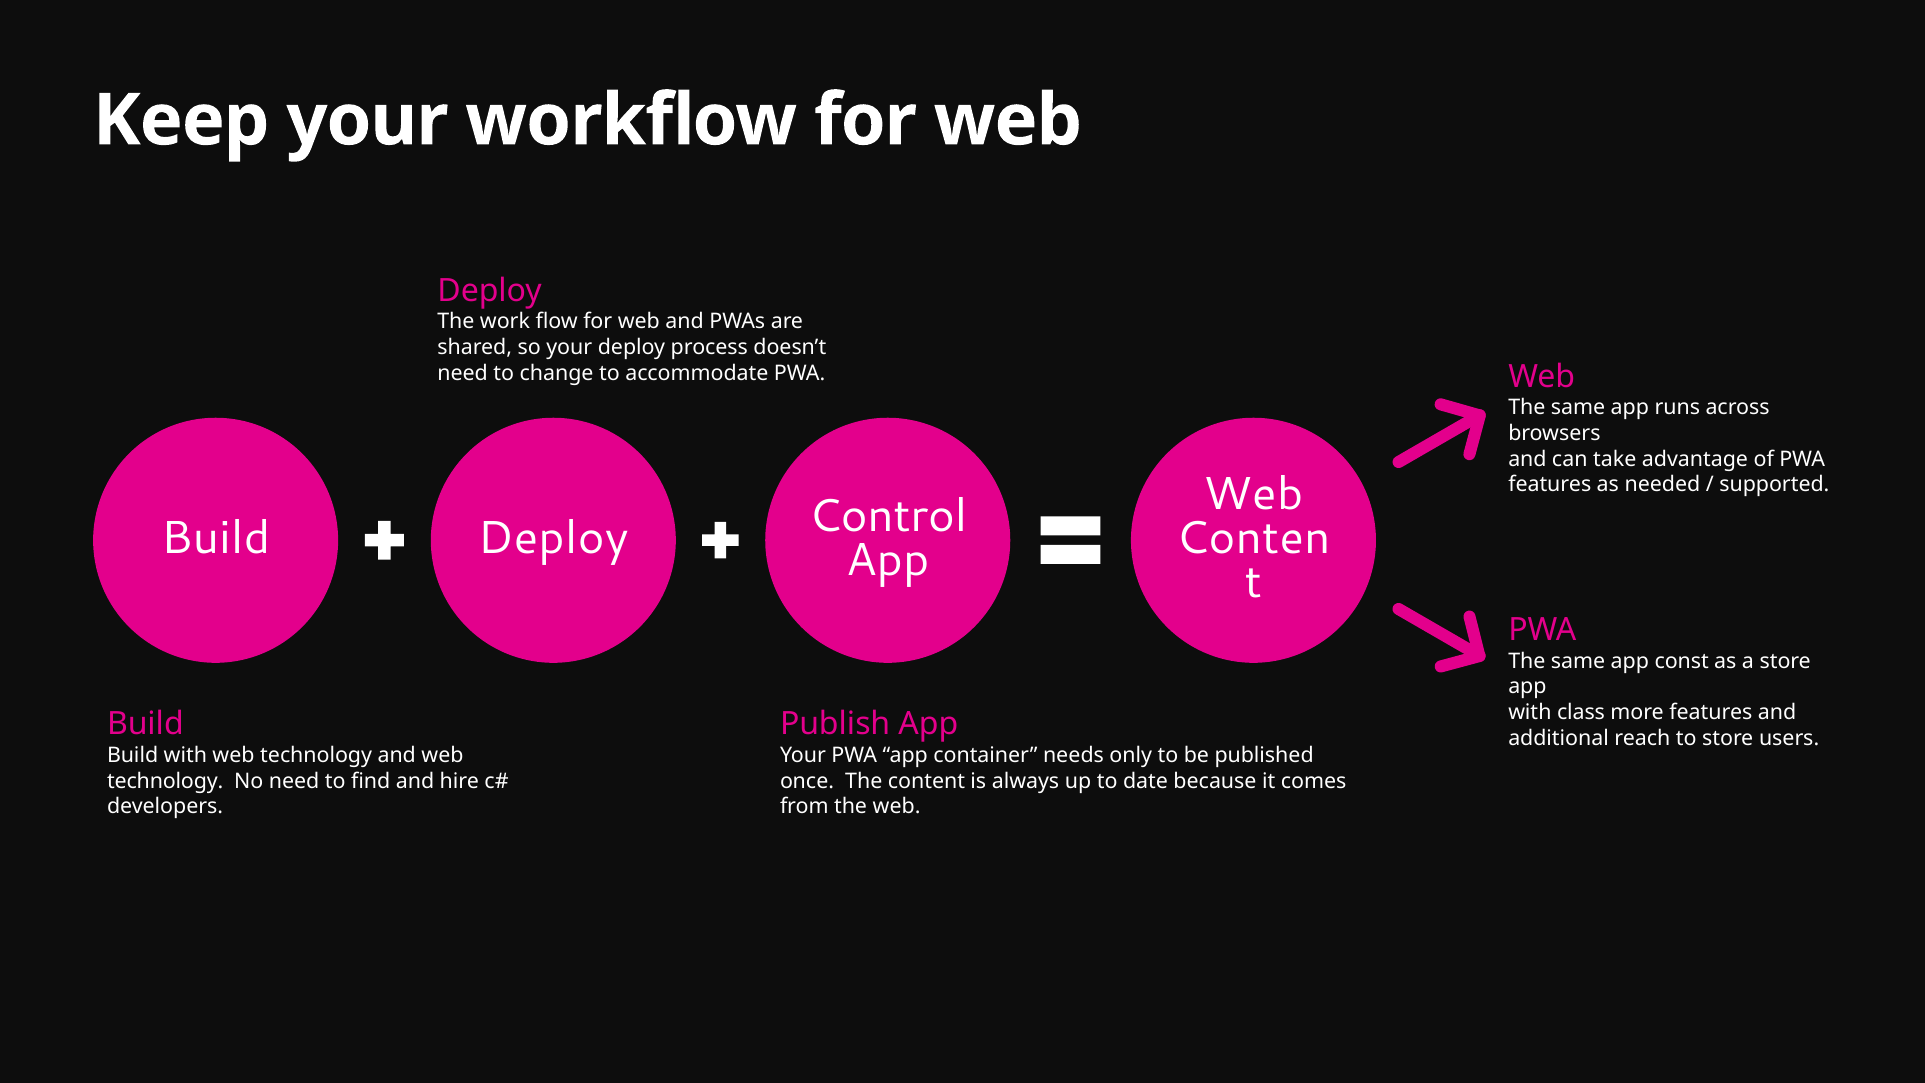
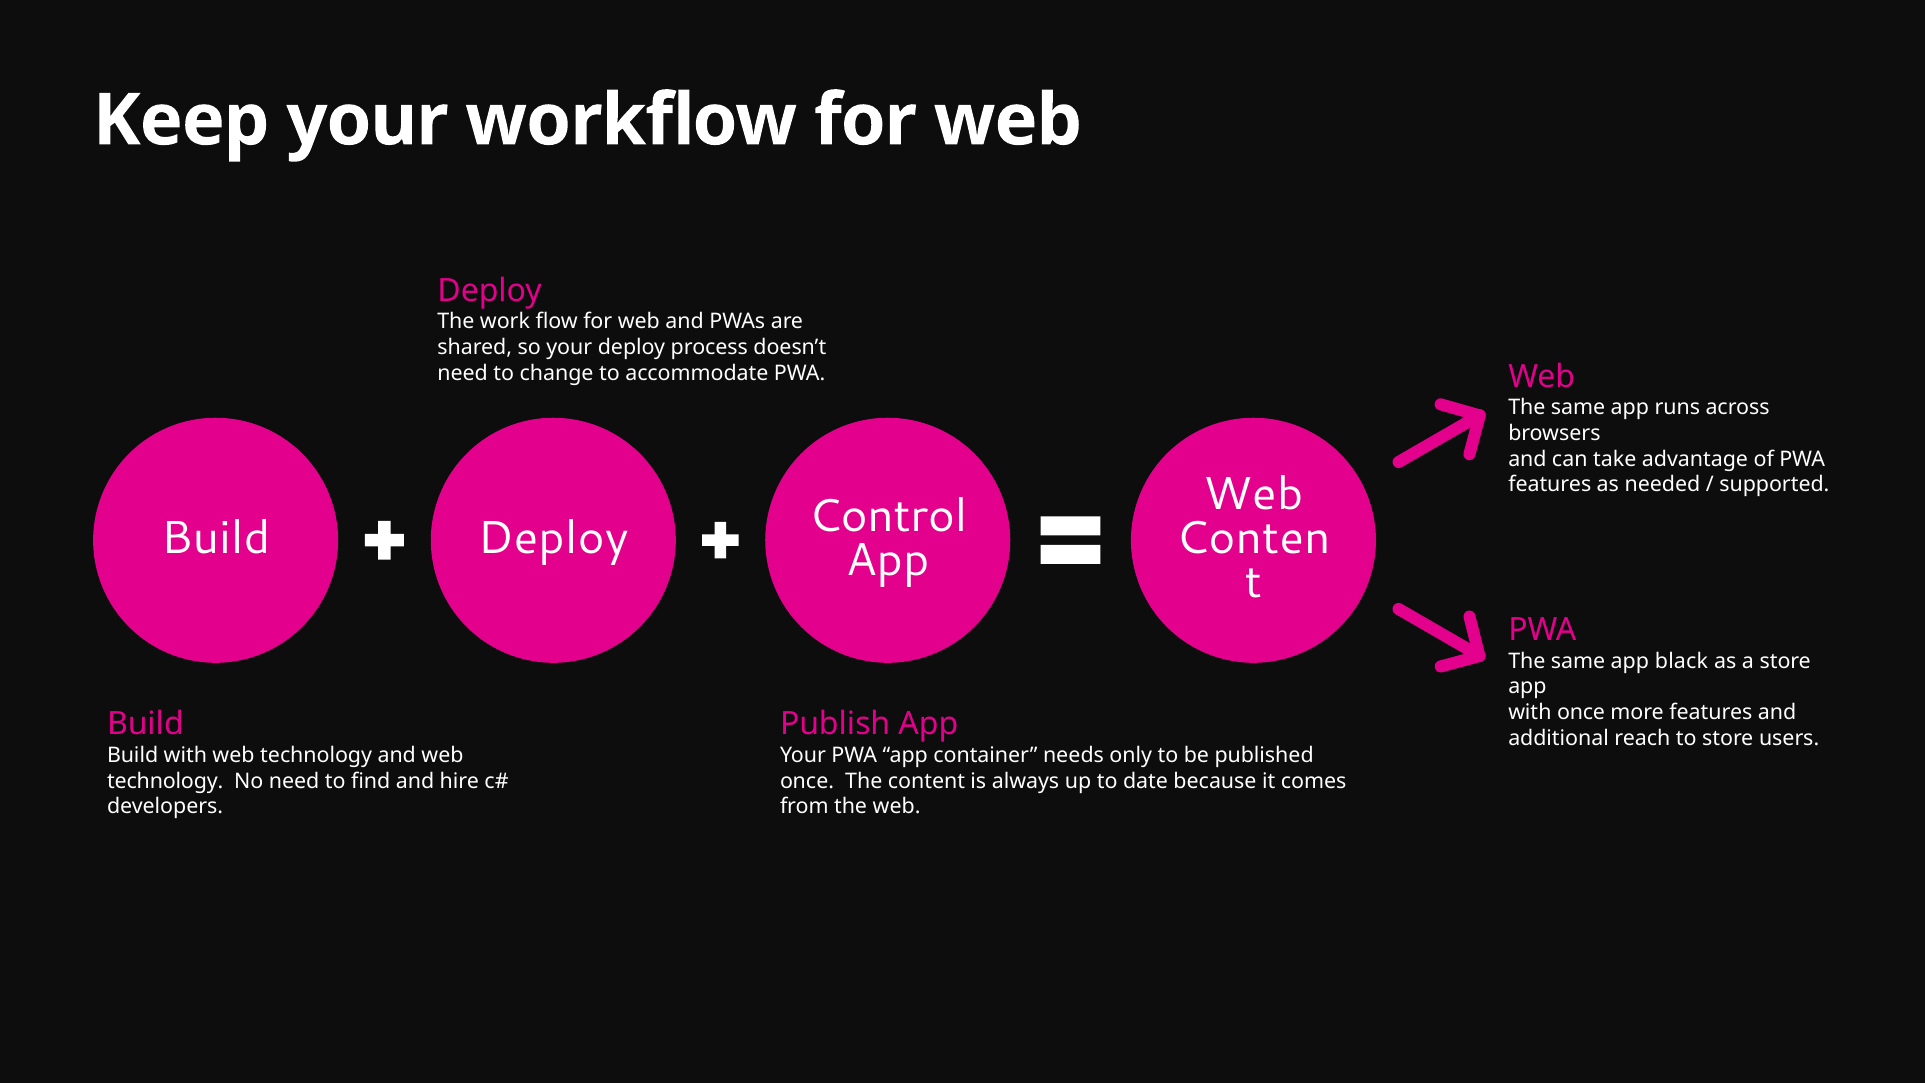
const: const -> black
with class: class -> once
